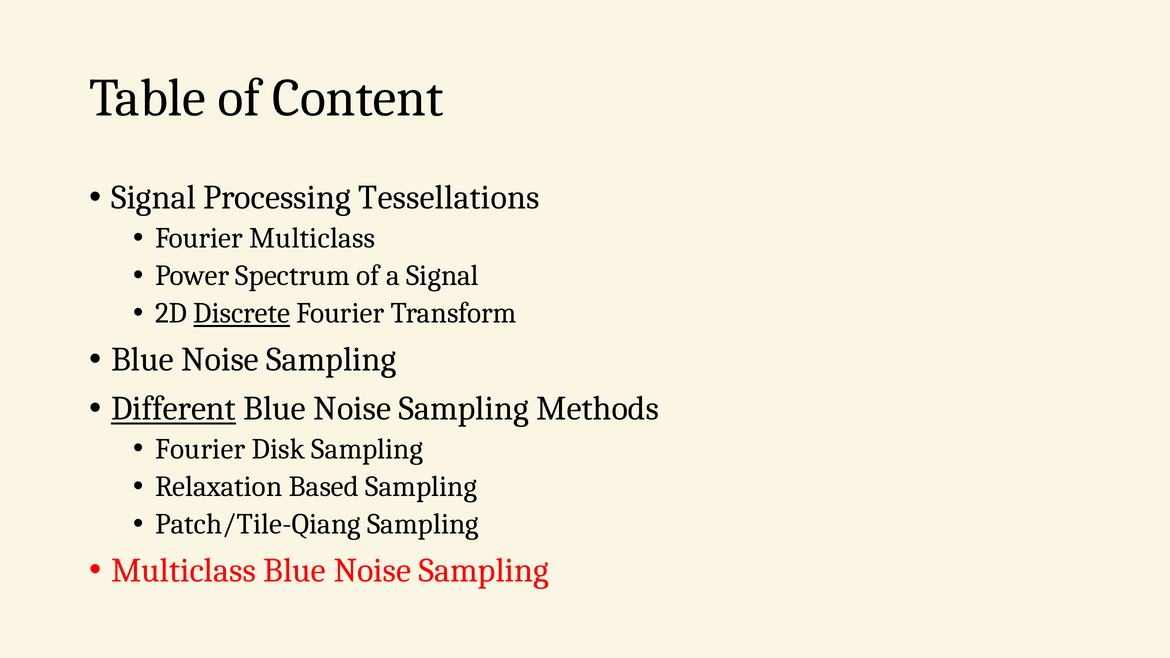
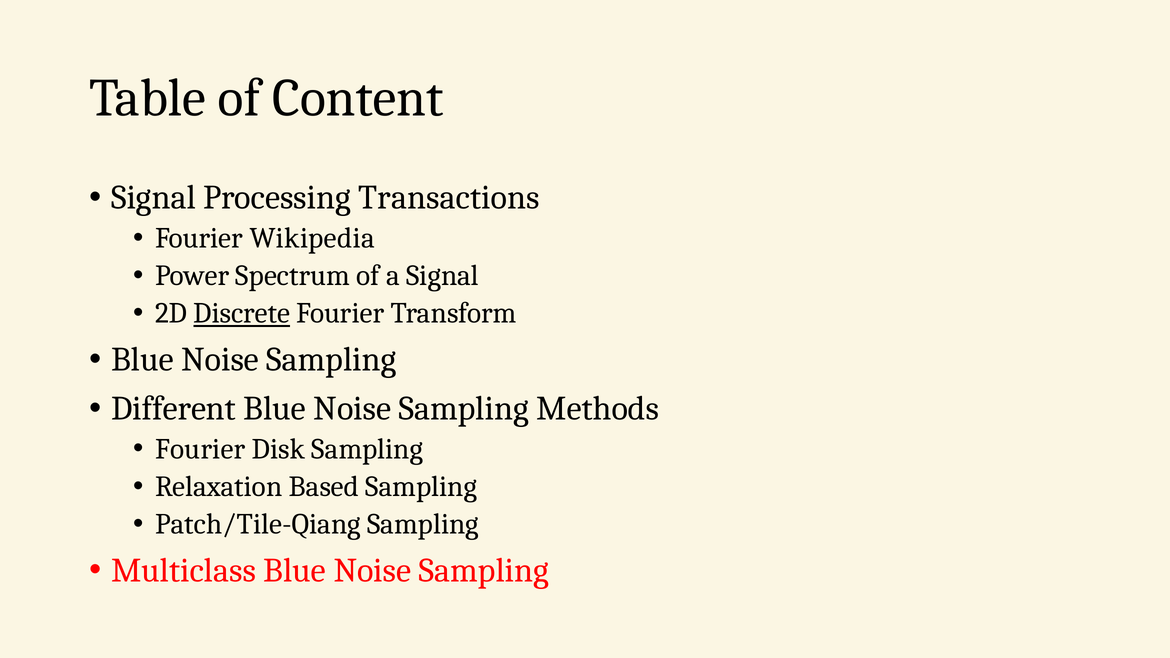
Tessellations: Tessellations -> Transactions
Fourier Multiclass: Multiclass -> Wikipedia
Different underline: present -> none
